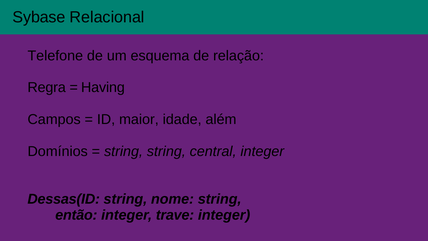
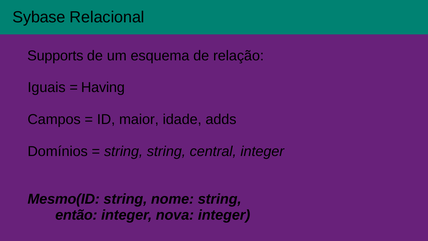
Telefone: Telefone -> Supports
Regra: Regra -> Iguais
além: além -> adds
Dessas(ID: Dessas(ID -> Mesmo(ID
trave: trave -> nova
